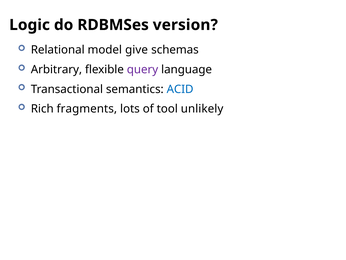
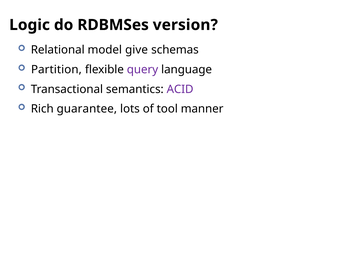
Arbitrary: Arbitrary -> Partition
ACID colour: blue -> purple
fragments: fragments -> guarantee
unlikely: unlikely -> manner
